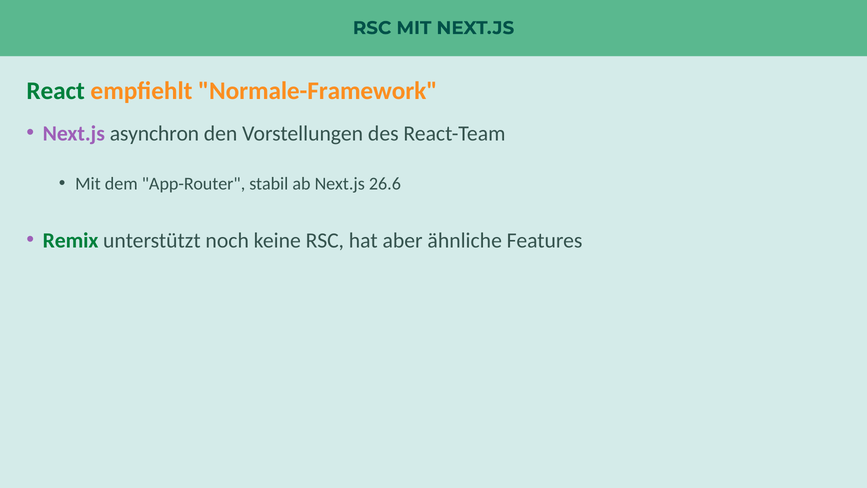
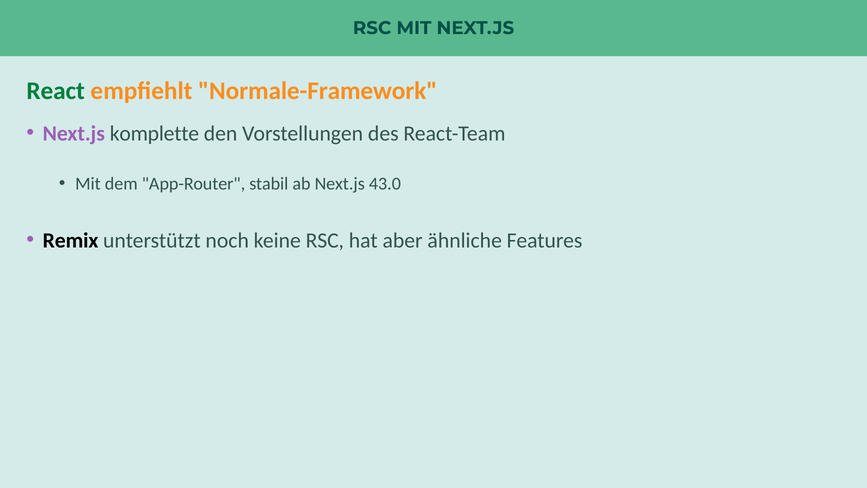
asynchron: asynchron -> komplette
26.6: 26.6 -> 43.0
Remix colour: green -> black
